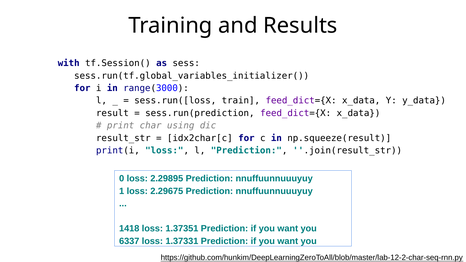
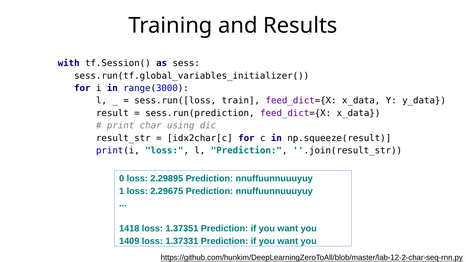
6337: 6337 -> 1409
